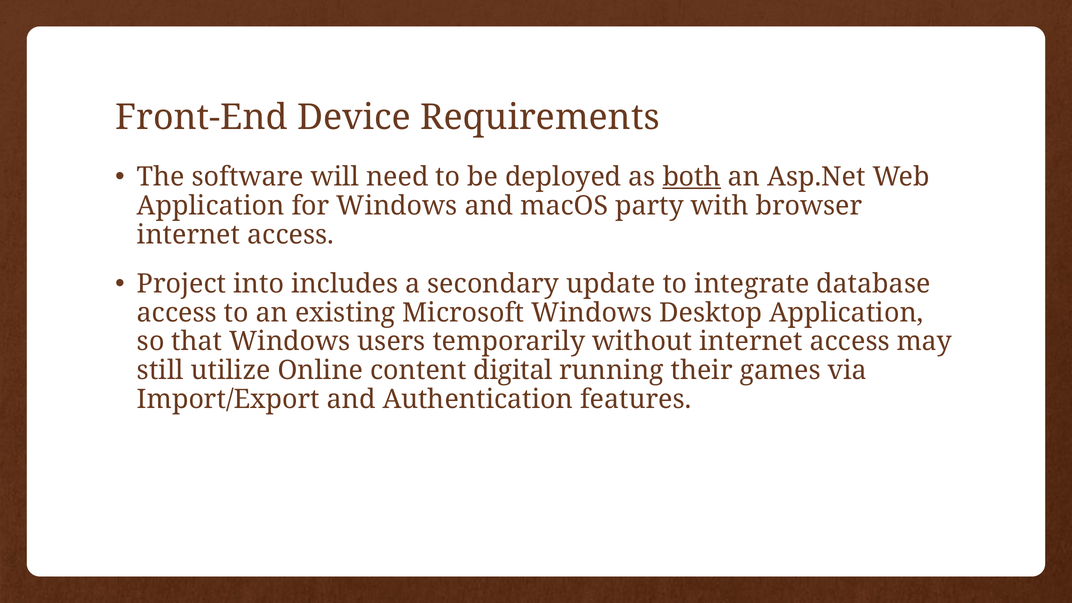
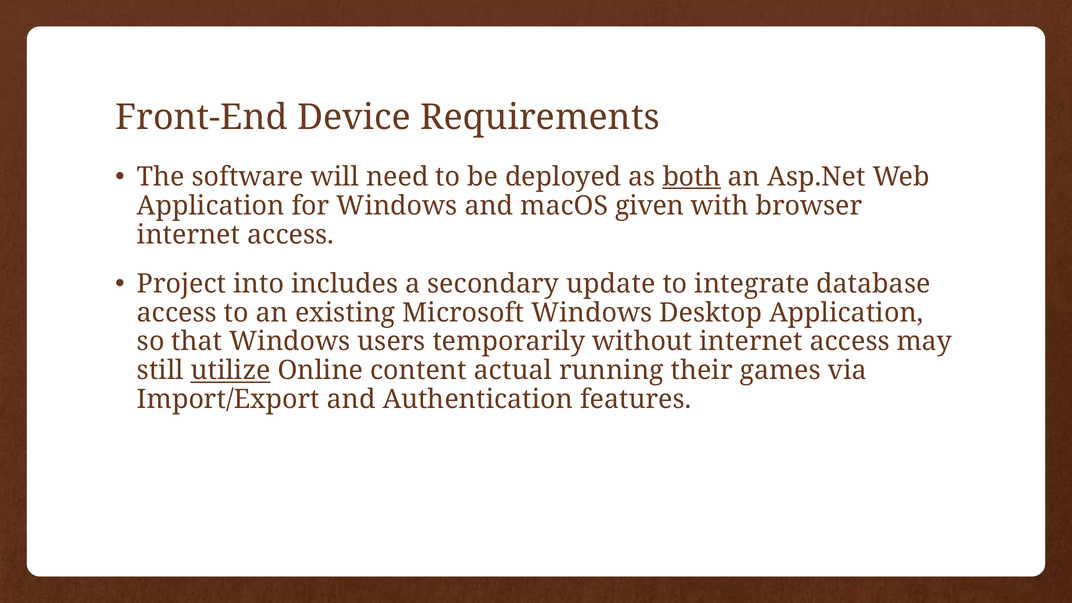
party: party -> given
utilize underline: none -> present
digital: digital -> actual
